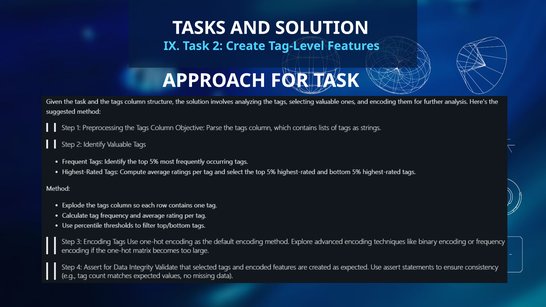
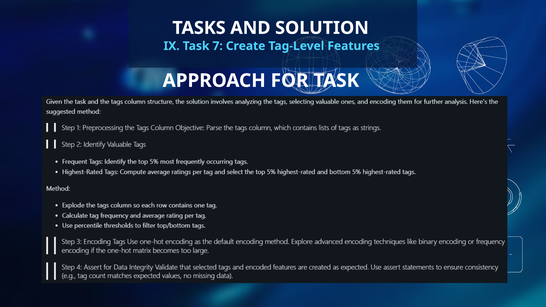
2: 2 -> 7
